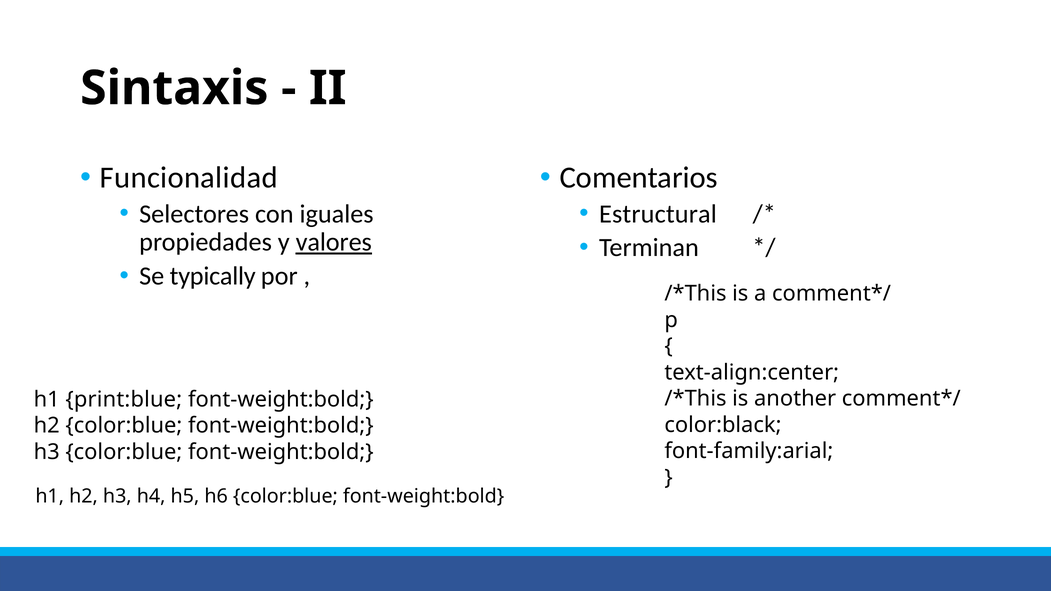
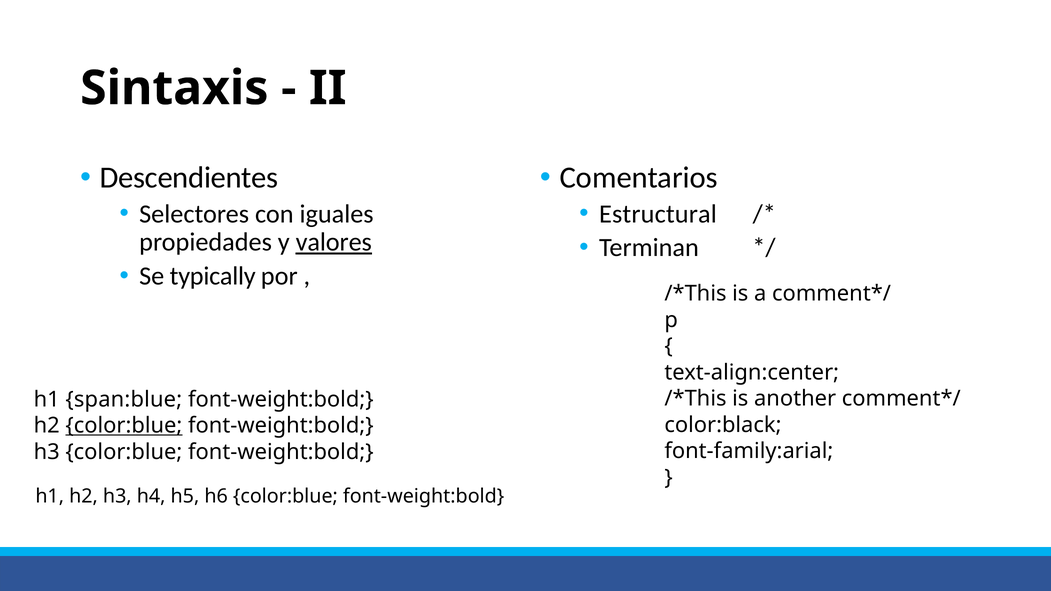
Funcionalidad: Funcionalidad -> Descendientes
print:blue: print:blue -> span:blue
color:blue at (124, 426) underline: none -> present
